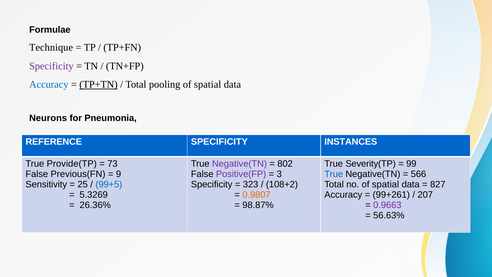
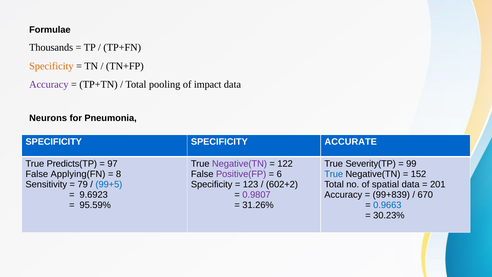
Technique: Technique -> Thousands
Specificity at (51, 66) colour: purple -> orange
Accuracy at (49, 84) colour: blue -> purple
TP+TN underline: present -> none
spatial at (208, 84): spatial -> impact
REFERENCE at (54, 142): REFERENCE -> SPECIFICITY
INSTANCES: INSTANCES -> ACCURATE
Provide(TP: Provide(TP -> Predicts(TP
73: 73 -> 97
802: 802 -> 122
Previous(FN: Previous(FN -> Applying(FN
9: 9 -> 8
3: 3 -> 6
566: 566 -> 152
25: 25 -> 79
323: 323 -> 123
108+2: 108+2 -> 602+2
827: 827 -> 201
5.3269: 5.3269 -> 9.6923
0.9807 colour: orange -> purple
99+261: 99+261 -> 99+839
207: 207 -> 670
26.36%: 26.36% -> 95.59%
98.87%: 98.87% -> 31.26%
0.9663 colour: purple -> blue
56.63%: 56.63% -> 30.23%
